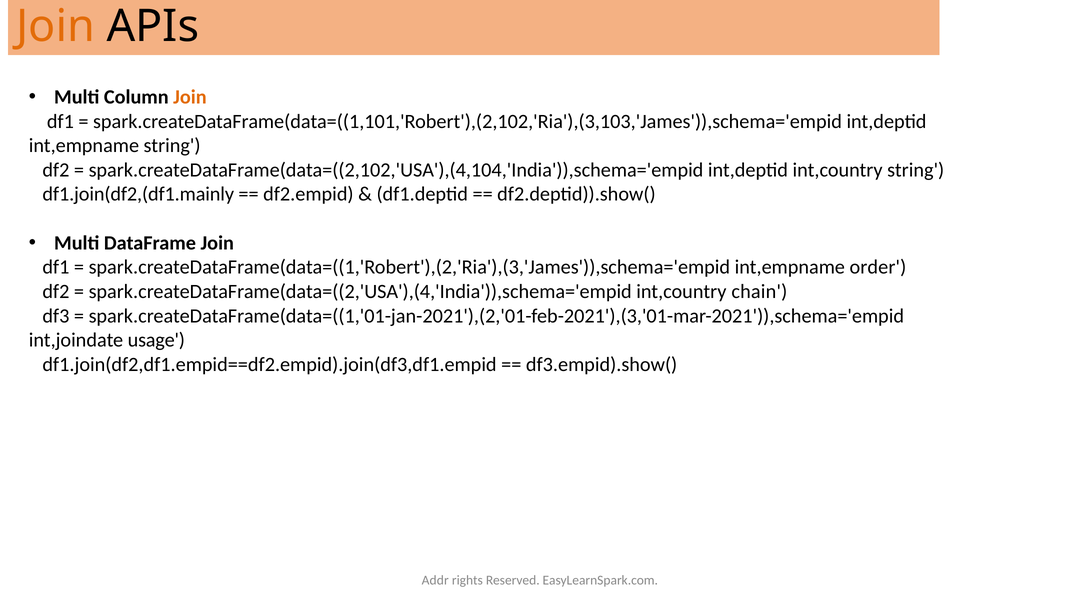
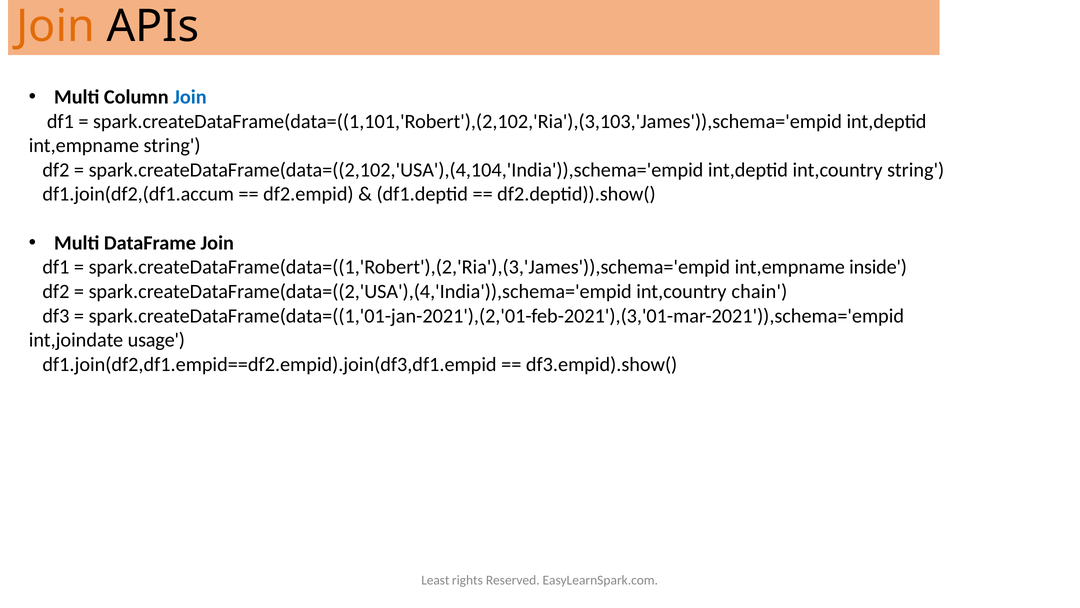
Join at (190, 97) colour: orange -> blue
df1.join(df2,(df1.mainly: df1.join(df2,(df1.mainly -> df1.join(df2,(df1.accum
order: order -> inside
Addr: Addr -> Least
